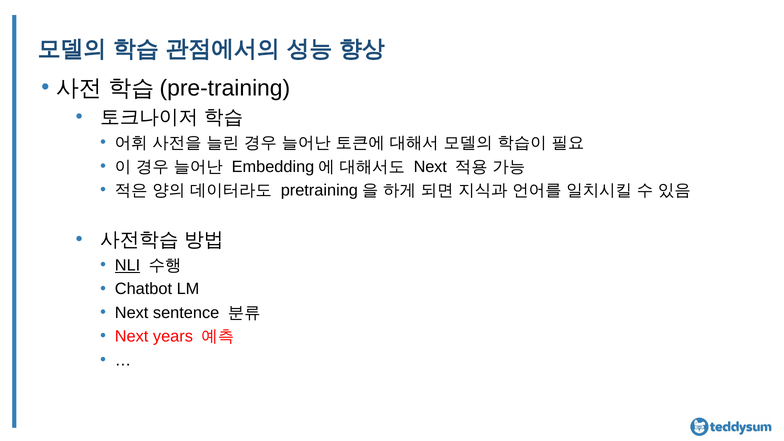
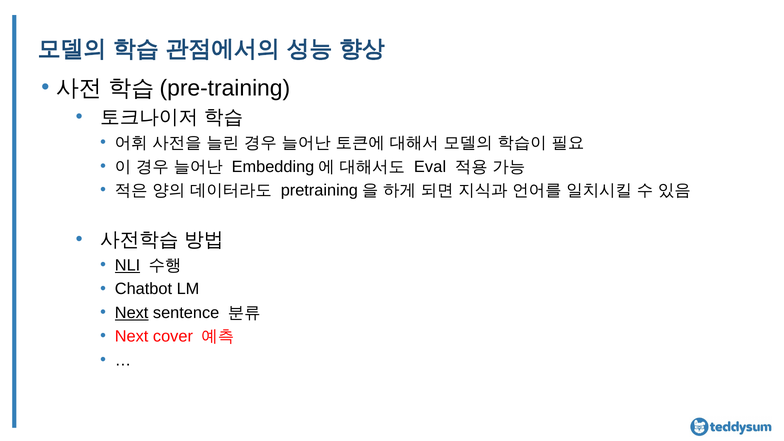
Next at (430, 167): Next -> Eval
Next at (132, 313) underline: none -> present
years: years -> cover
